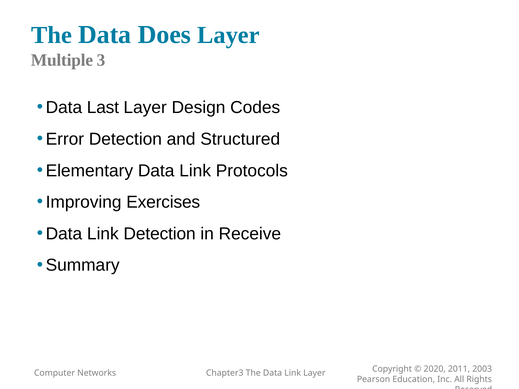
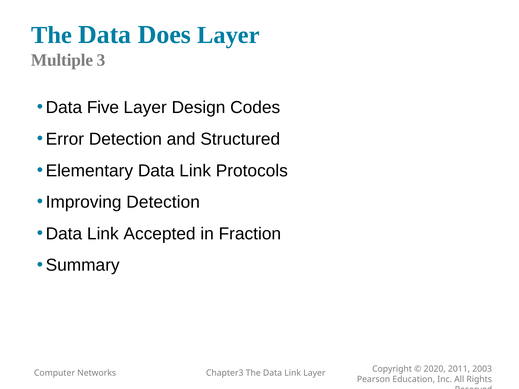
Last: Last -> Five
Improving Exercises: Exercises -> Detection
Link Detection: Detection -> Accepted
Receive: Receive -> Fraction
